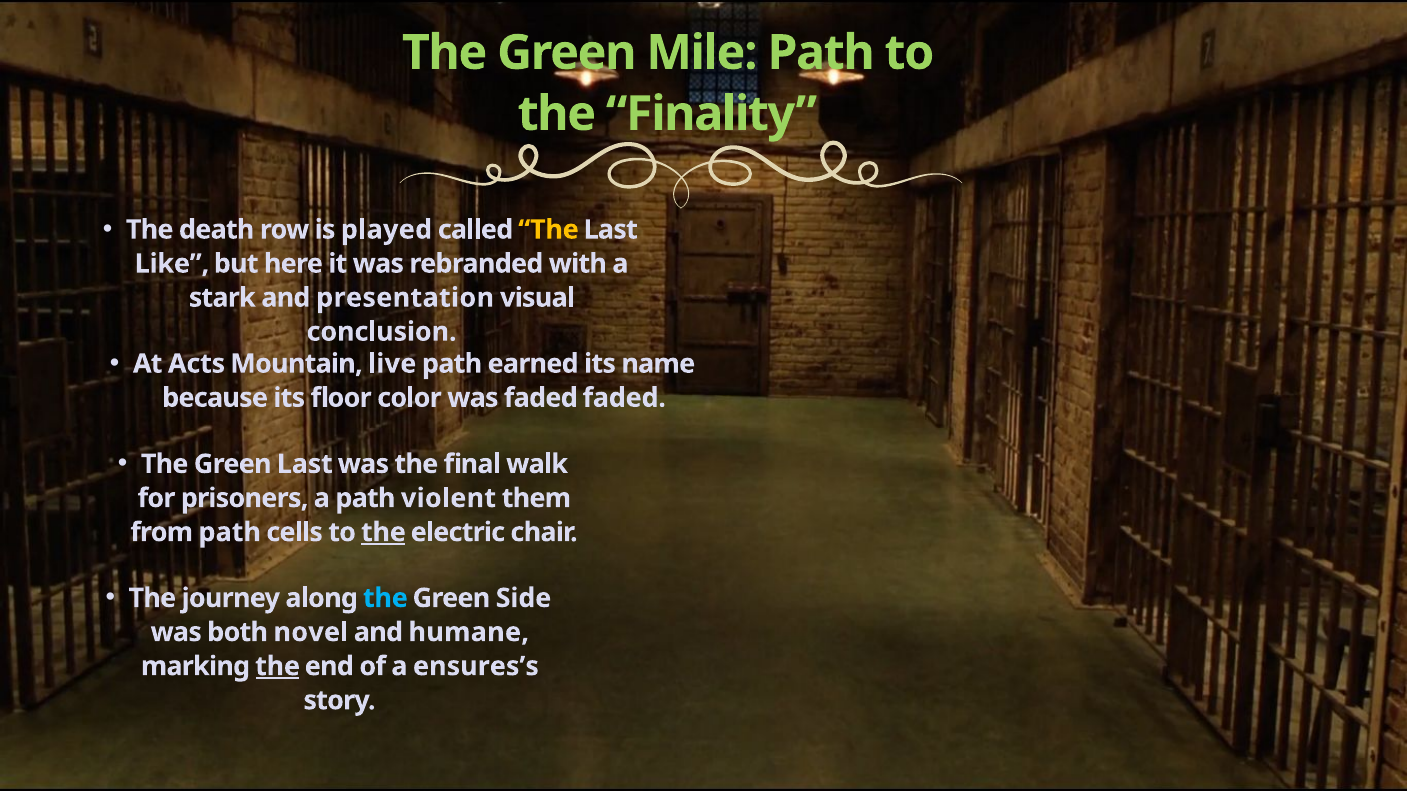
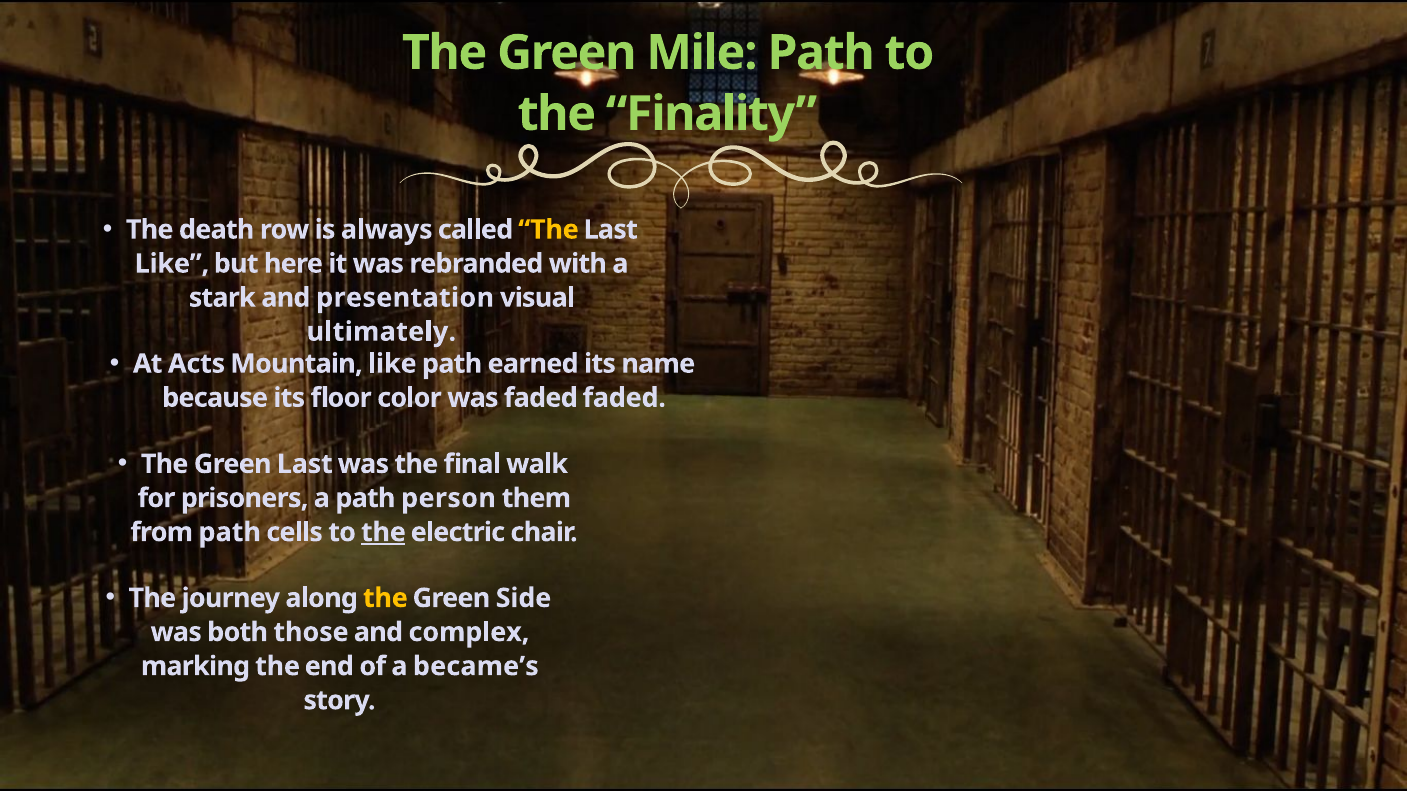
played: played -> always
conclusion: conclusion -> ultimately
Mountain live: live -> like
violent: violent -> person
the at (385, 598) colour: light blue -> yellow
novel: novel -> those
humane: humane -> complex
the at (278, 667) underline: present -> none
ensures’s: ensures’s -> became’s
